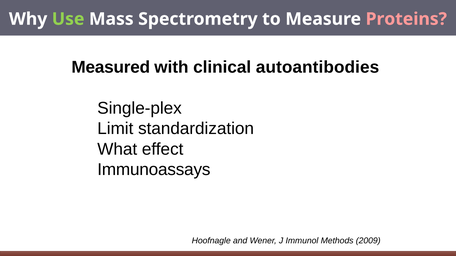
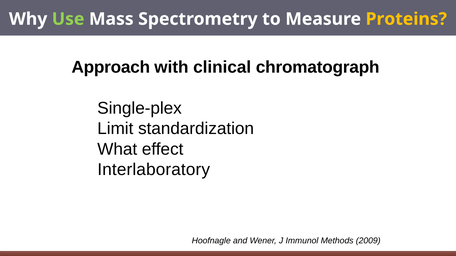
Proteins colour: pink -> yellow
Measured: Measured -> Approach
autoantibodies: autoantibodies -> chromatograph
Immunoassays: Immunoassays -> Interlaboratory
